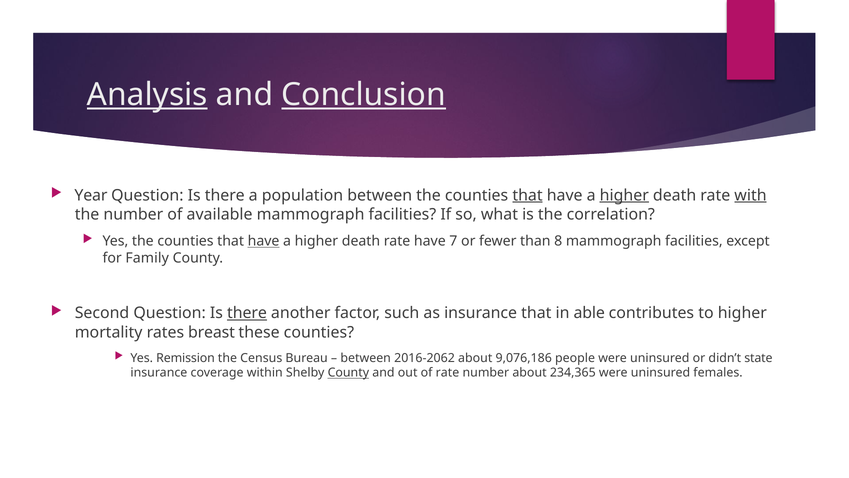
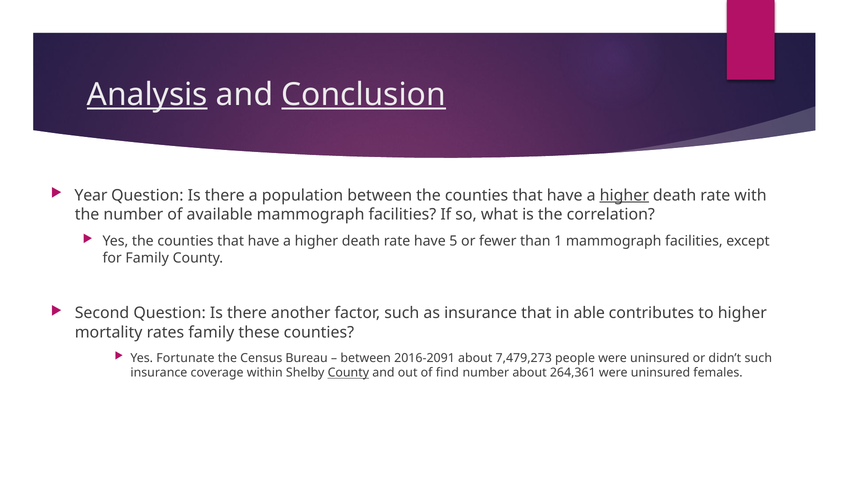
that at (528, 195) underline: present -> none
with underline: present -> none
have at (264, 241) underline: present -> none
7: 7 -> 5
8: 8 -> 1
there at (247, 313) underline: present -> none
rates breast: breast -> family
Remission: Remission -> Fortunate
2016-2062: 2016-2062 -> 2016-2091
9,076,186: 9,076,186 -> 7,479,273
didn’t state: state -> such
of rate: rate -> find
234,365: 234,365 -> 264,361
